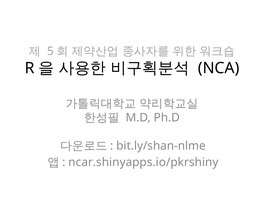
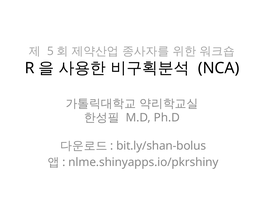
bit.ly/shan-nlme: bit.ly/shan-nlme -> bit.ly/shan-bolus
ncar.shinyapps.io/pkrshiny: ncar.shinyapps.io/pkrshiny -> nlme.shinyapps.io/pkrshiny
